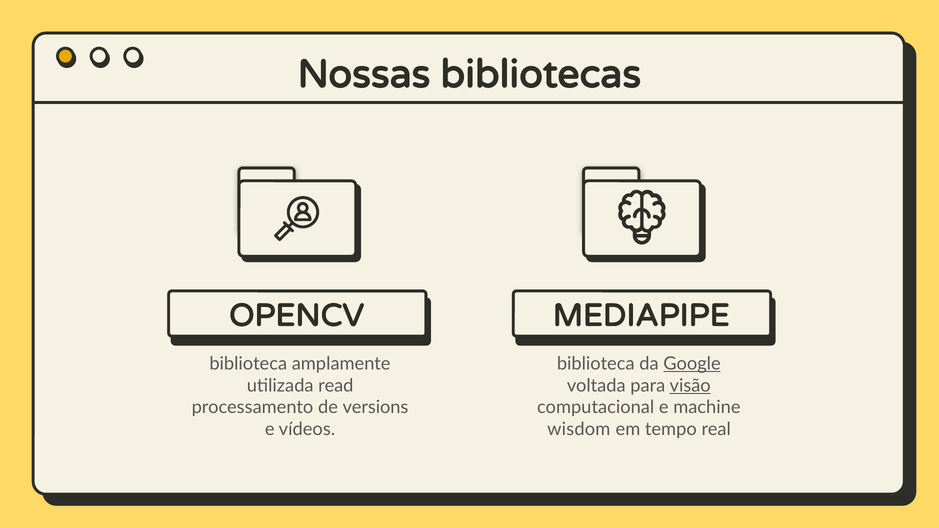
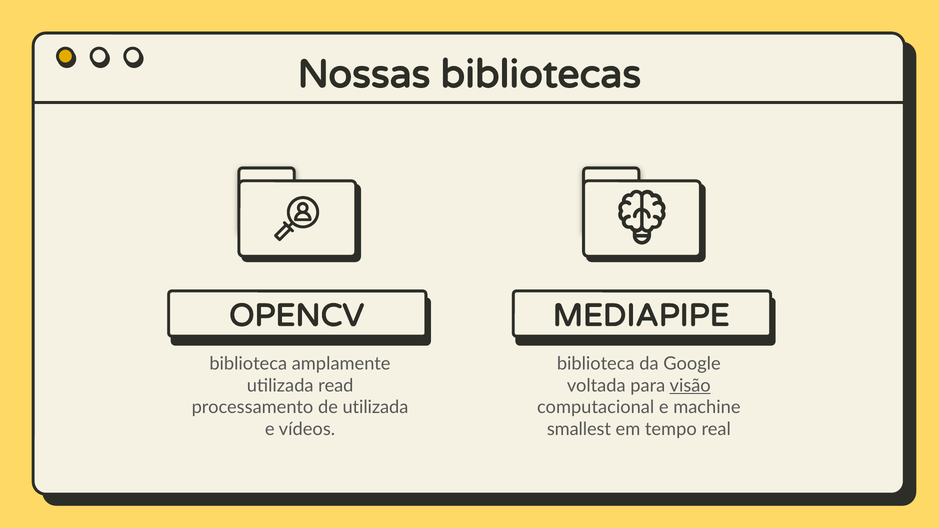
Google underline: present -> none
de versions: versions -> utilizada
wisdom: wisdom -> smallest
